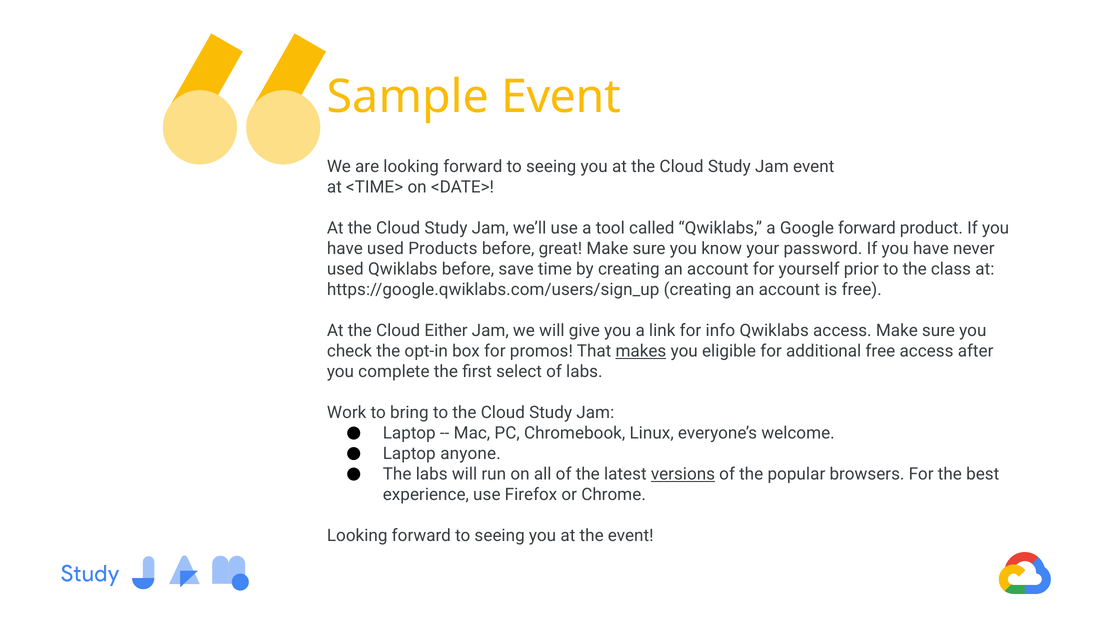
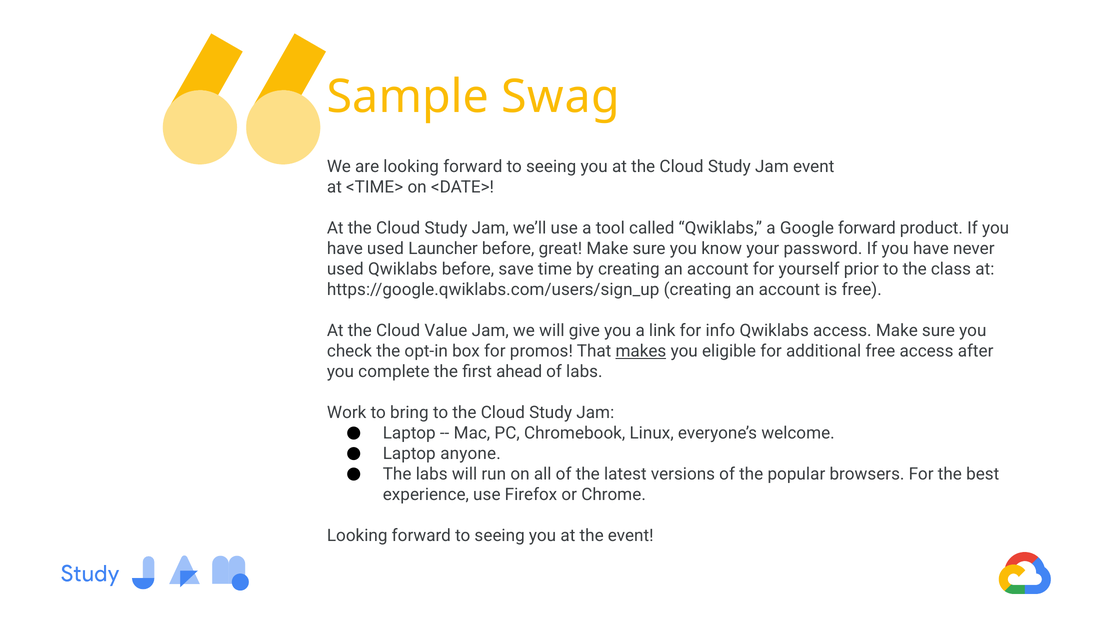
Sample Event: Event -> Swag
Products: Products -> Launcher
Either: Either -> Value
select: select -> ahead
versions underline: present -> none
